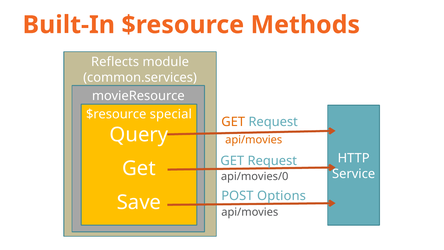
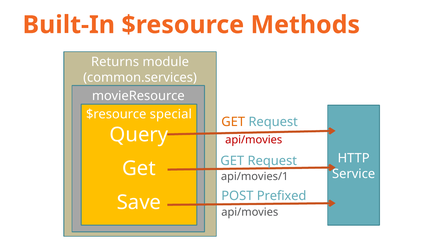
Reflects: Reflects -> Returns
api/movies at (254, 140) colour: orange -> red
api/movies/0: api/movies/0 -> api/movies/1
Options: Options -> Prefixed
